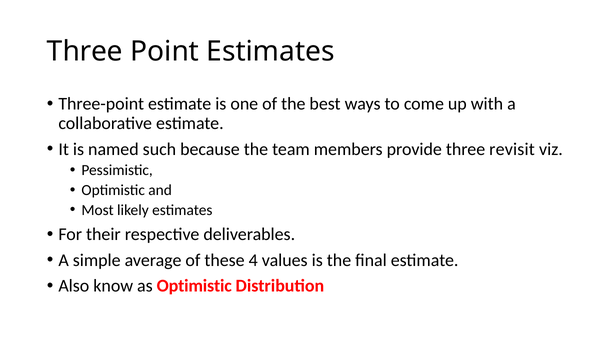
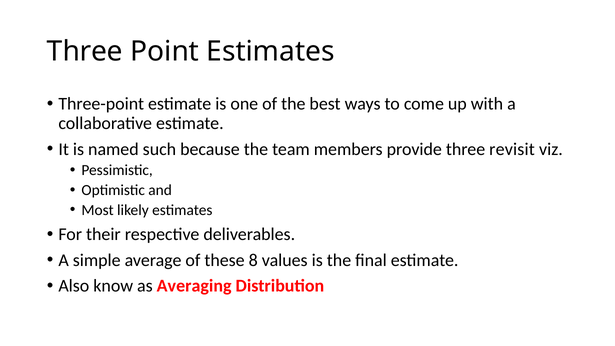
4: 4 -> 8
as Optimistic: Optimistic -> Averaging
